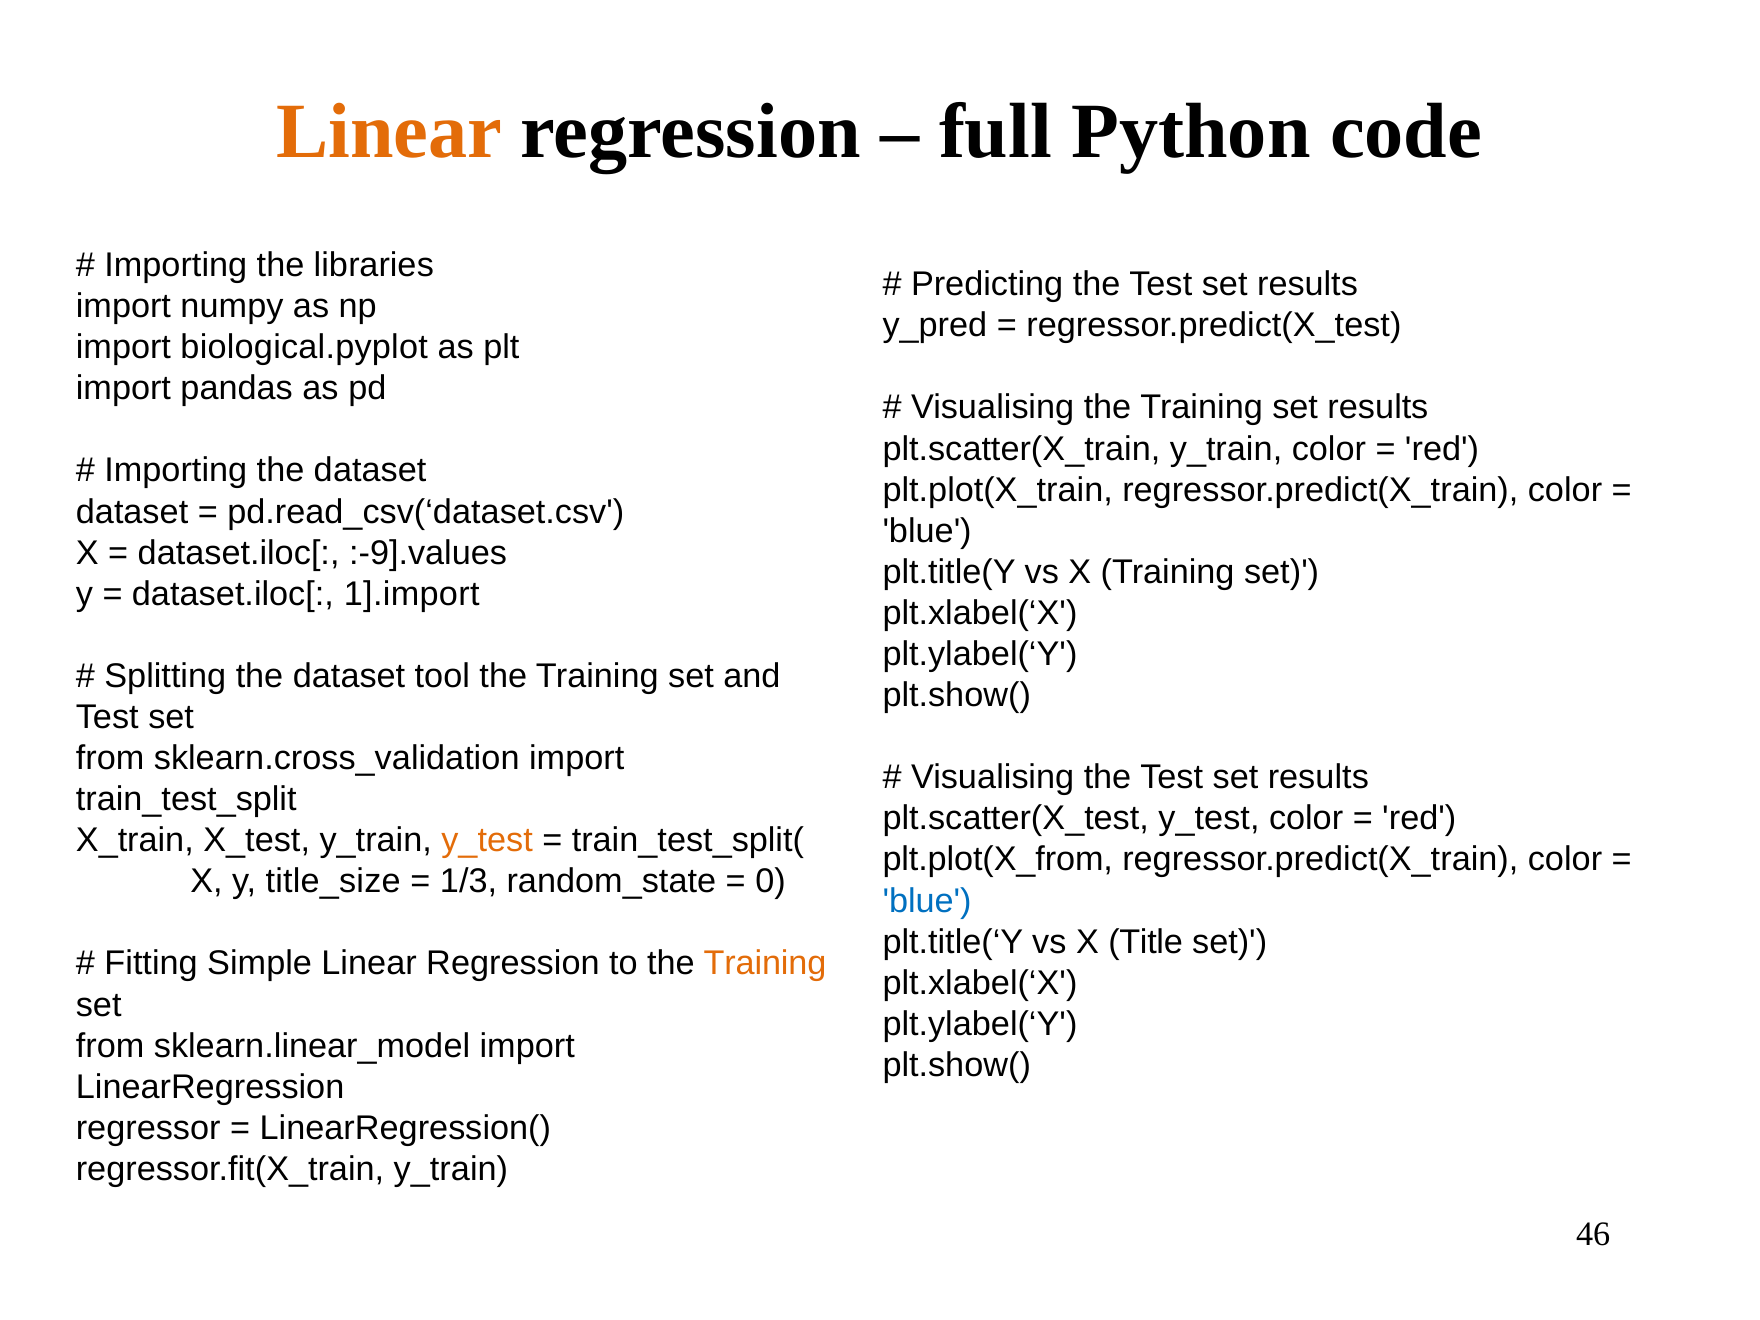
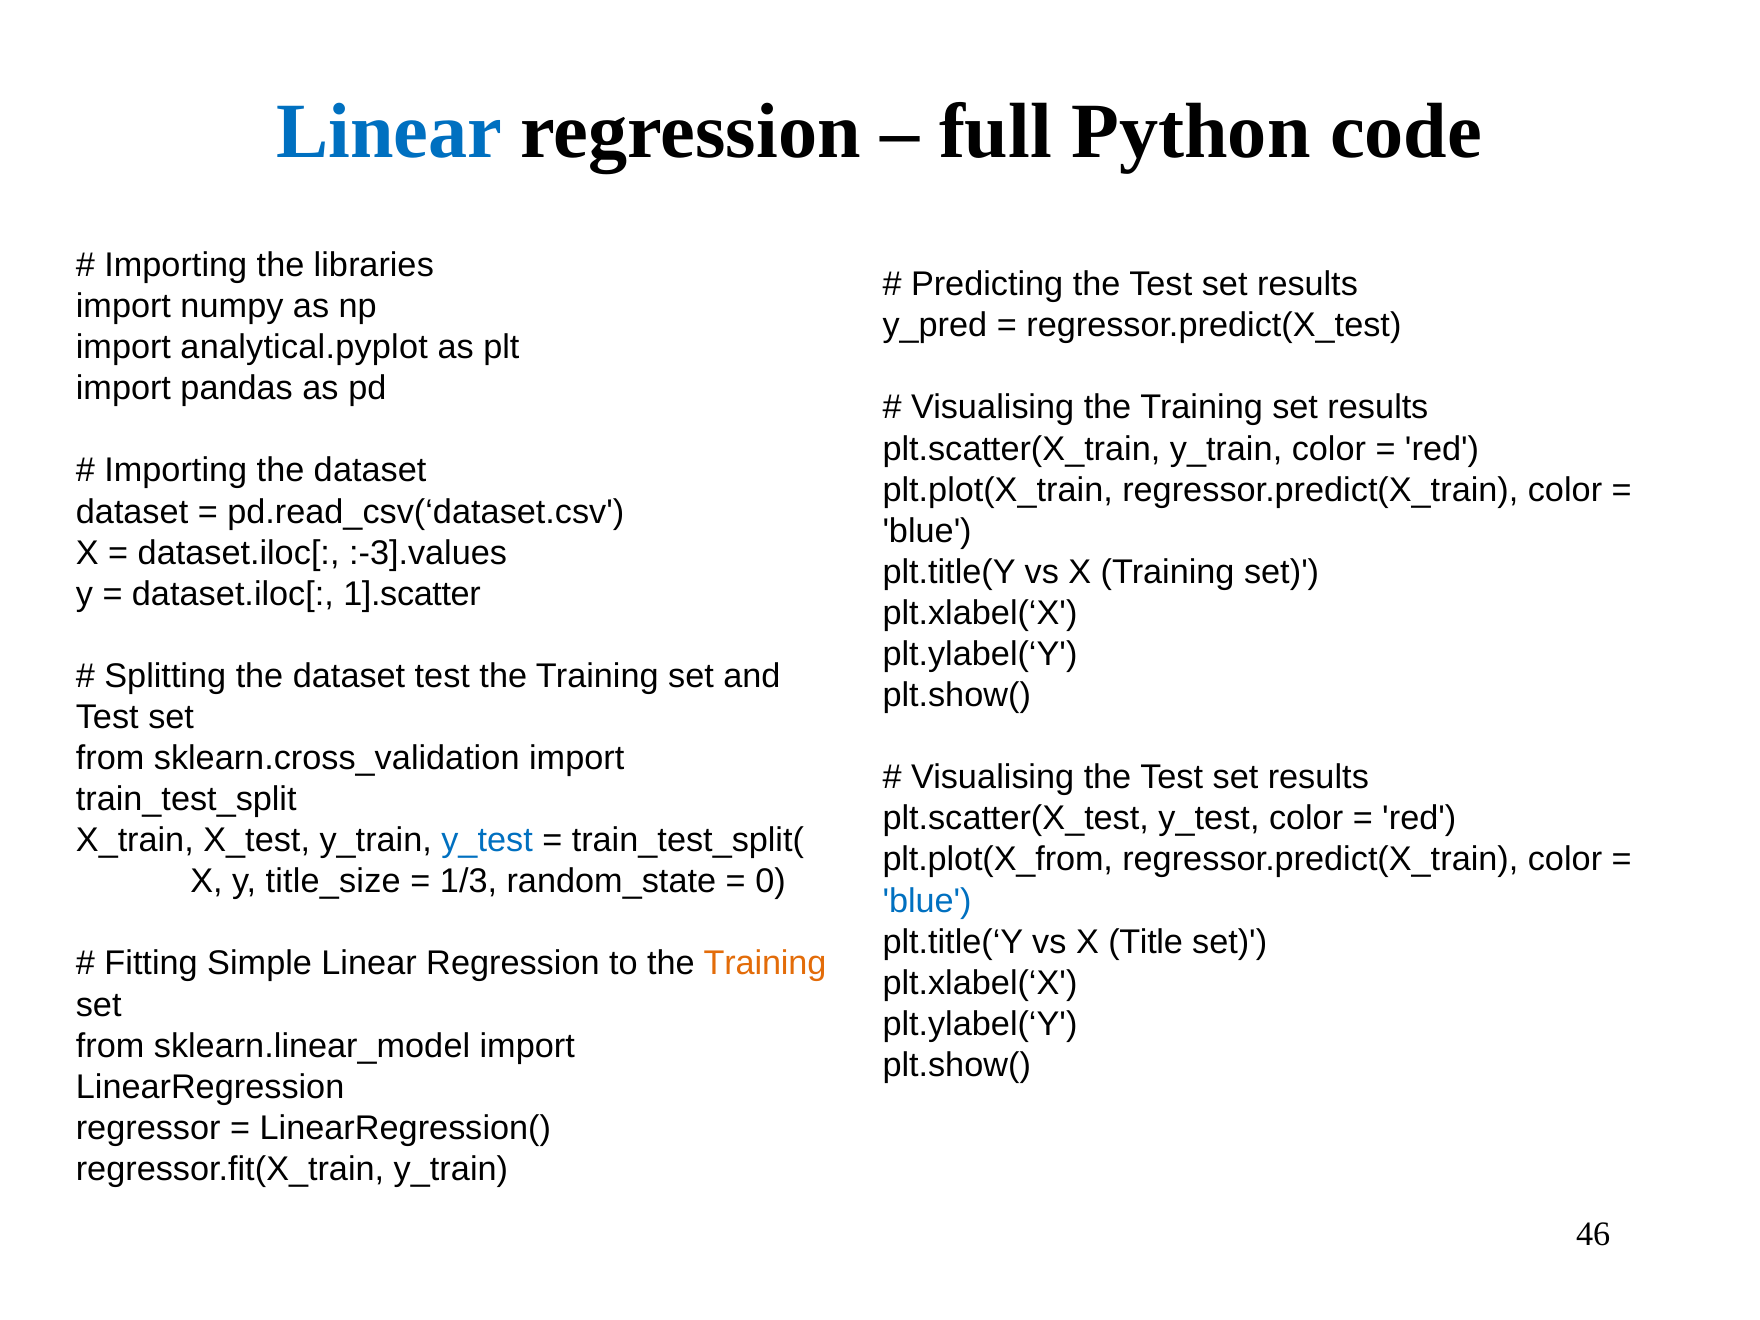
Linear at (389, 131) colour: orange -> blue
biological.pyplot: biological.pyplot -> analytical.pyplot
:-9].values: :-9].values -> :-3].values
1].import: 1].import -> 1].scatter
dataset tool: tool -> test
y_test at (487, 840) colour: orange -> blue
